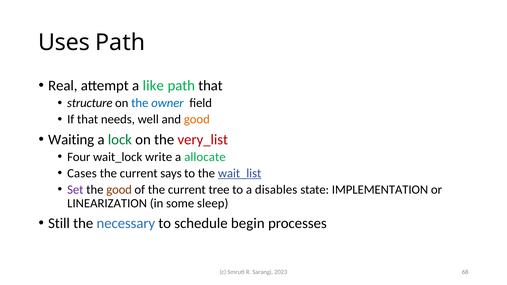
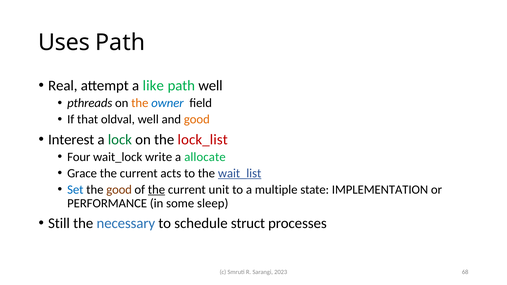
path that: that -> well
structure: structure -> pthreads
the at (140, 103) colour: blue -> orange
needs: needs -> oldval
Waiting: Waiting -> Interest
very_list: very_list -> lock_list
Cases: Cases -> Grace
says: says -> acts
Set colour: purple -> blue
the at (156, 190) underline: none -> present
tree: tree -> unit
disables: disables -> multiple
LINEARIZATION: LINEARIZATION -> PERFORMANCE
begin: begin -> struct
